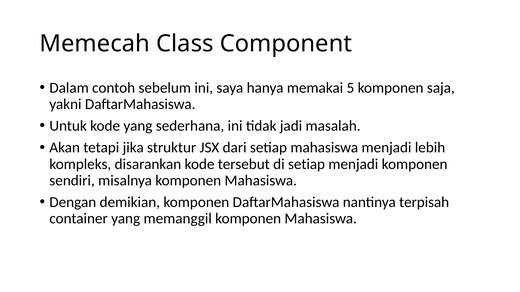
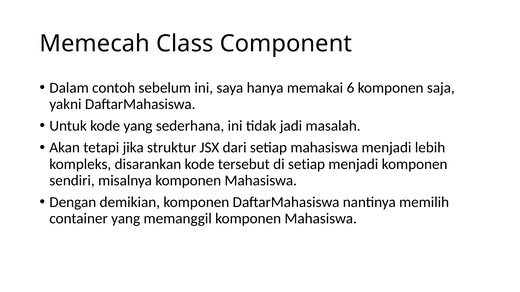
5: 5 -> 6
terpisah: terpisah -> memilih
